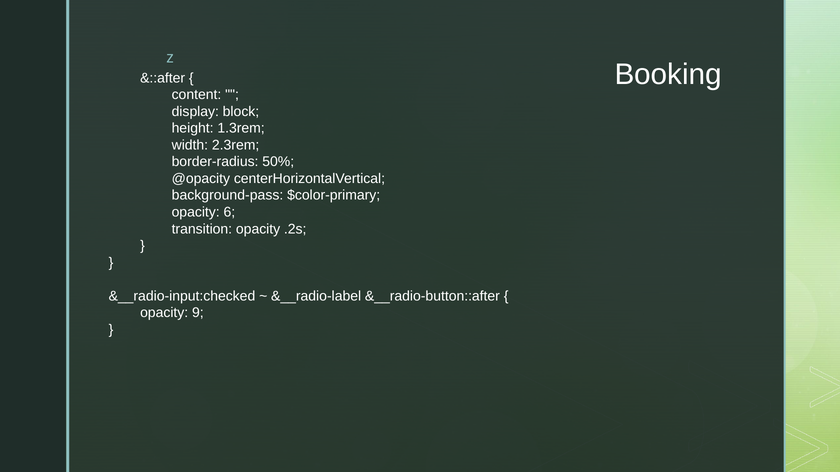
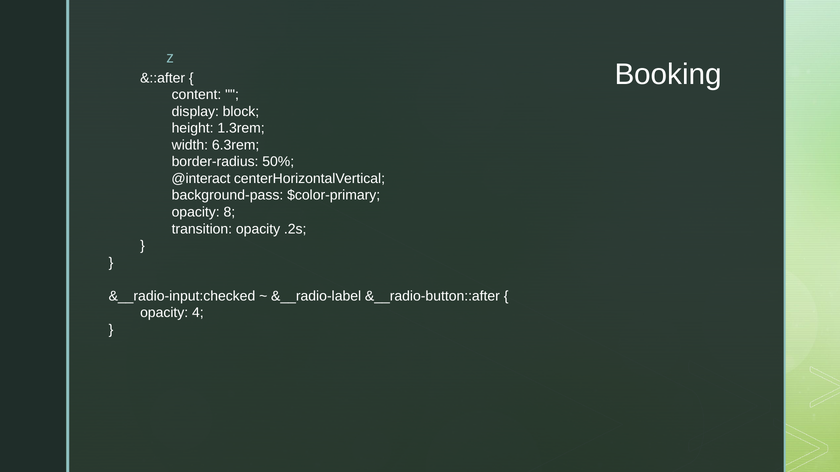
2.3rem: 2.3rem -> 6.3rem
@opacity: @opacity -> @interact
6: 6 -> 8
9: 9 -> 4
